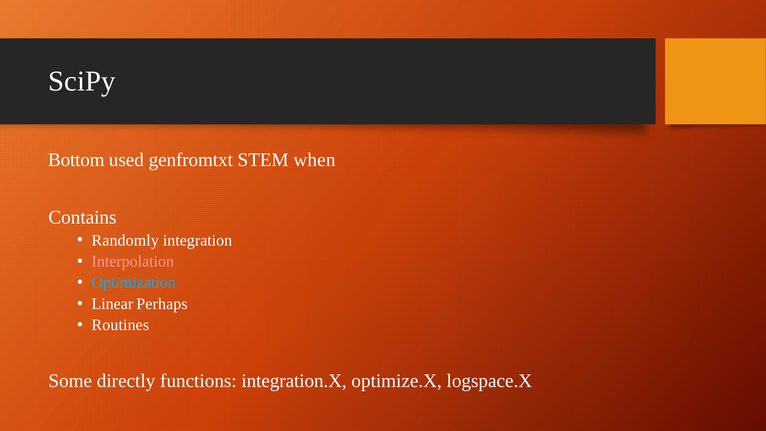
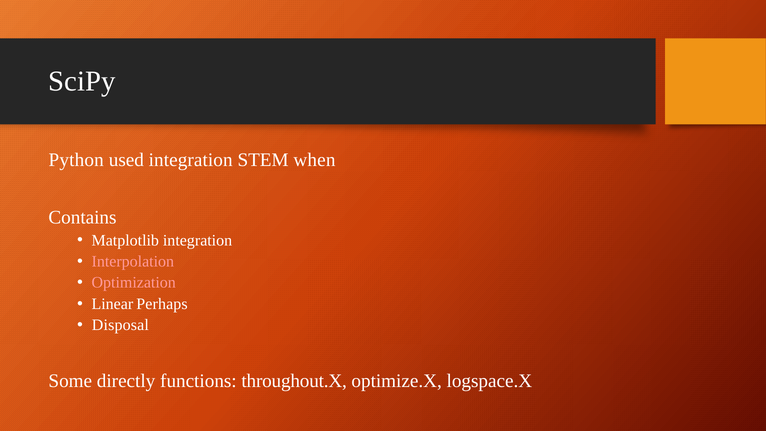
Bottom: Bottom -> Python
used genfromtxt: genfromtxt -> integration
Randomly: Randomly -> Matplotlib
Optimization colour: light blue -> pink
Routines: Routines -> Disposal
integration.X: integration.X -> throughout.X
